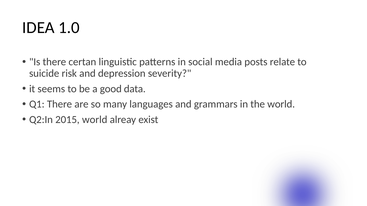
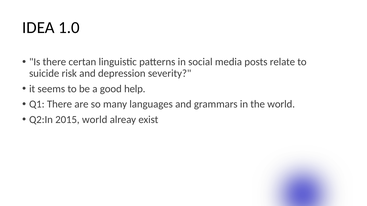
data: data -> help
